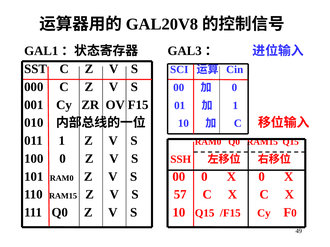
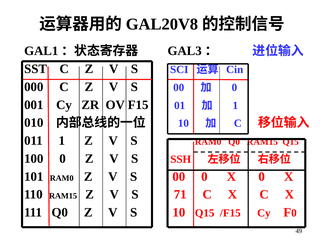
57: 57 -> 71
